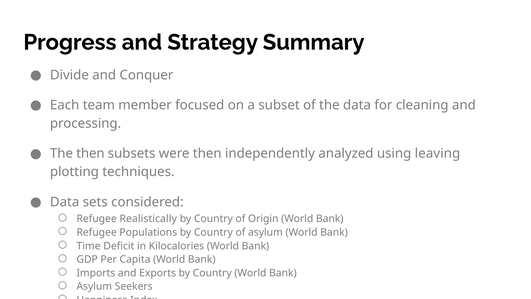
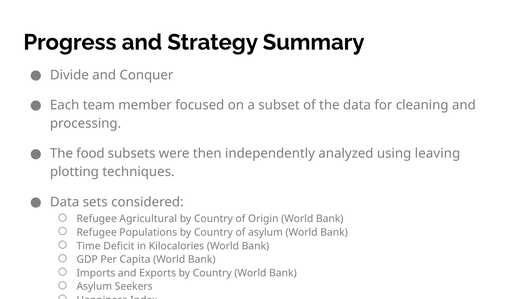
The then: then -> food
Realistically: Realistically -> Agricultural
